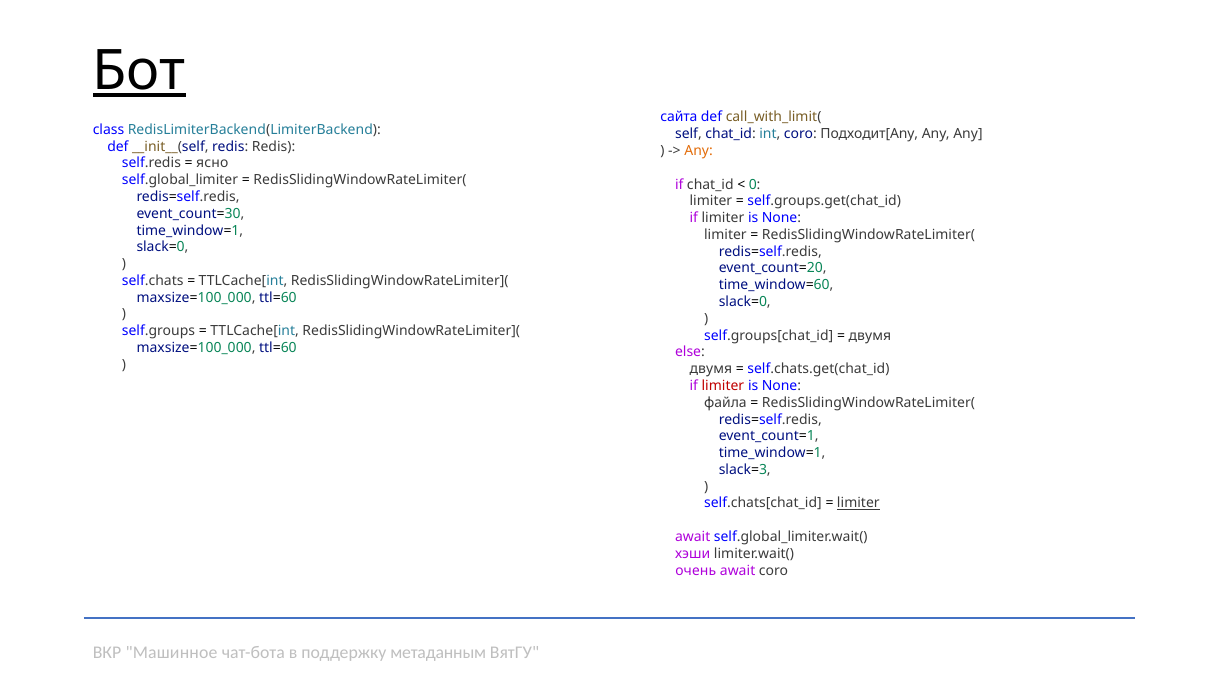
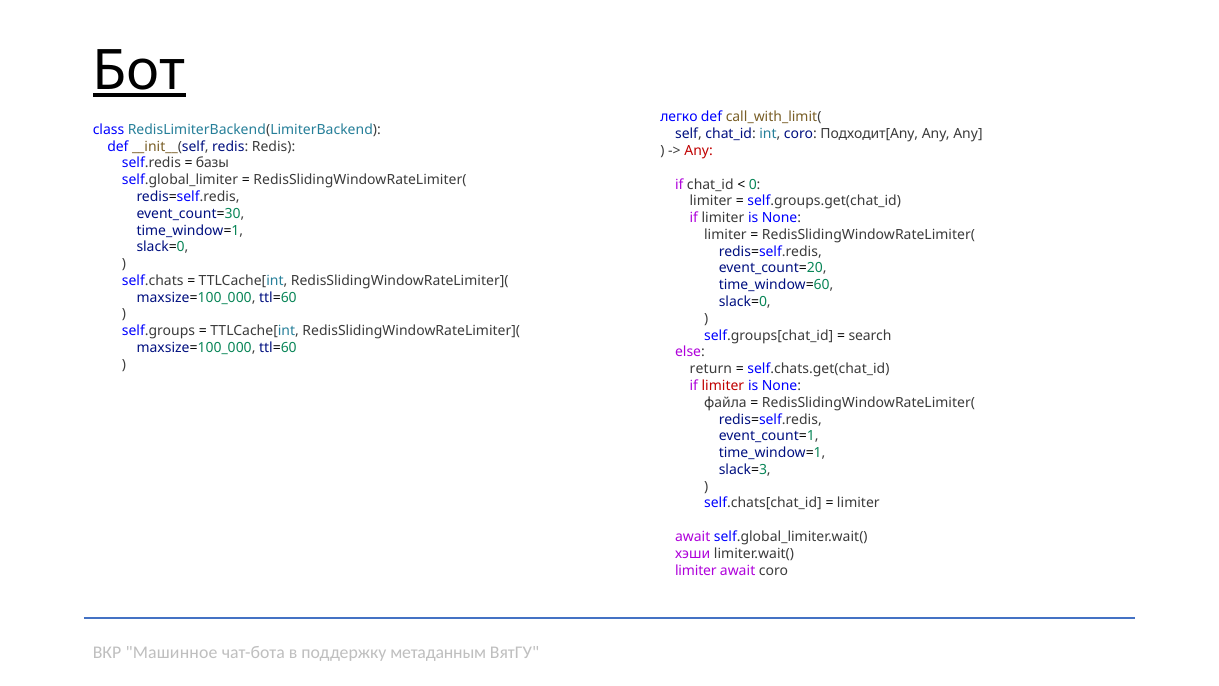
сайта: сайта -> легко
Any at (699, 151) colour: orange -> red
ясно: ясно -> базы
двумя at (870, 335): двумя -> search
двумя at (711, 369): двумя -> return
limiter at (858, 503) underline: present -> none
очень at (696, 570): очень -> limiter
